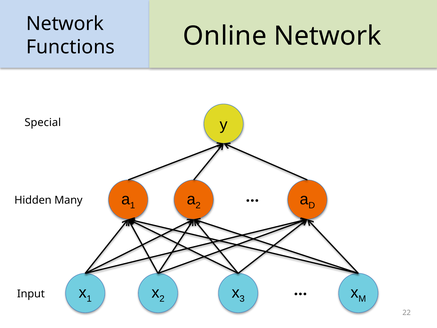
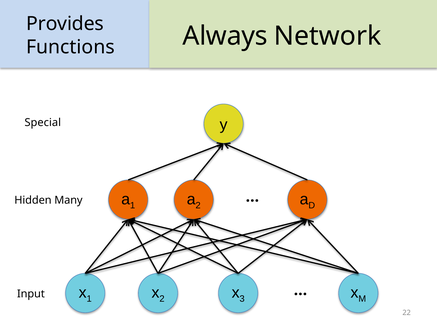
Network at (65, 24): Network -> Provides
Online: Online -> Always
